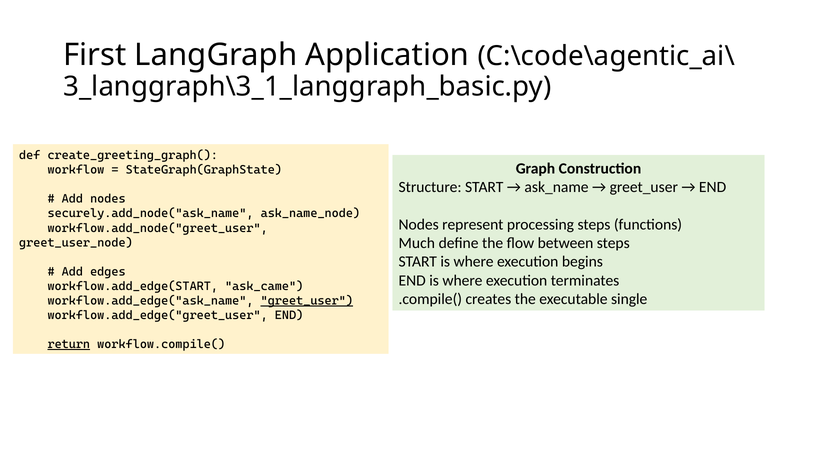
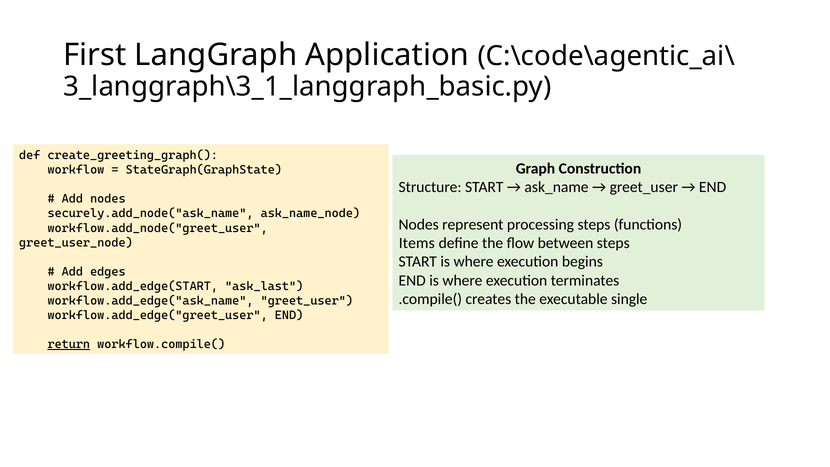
Much: Much -> Items
ask_came: ask_came -> ask_last
greet_user at (307, 301) underline: present -> none
